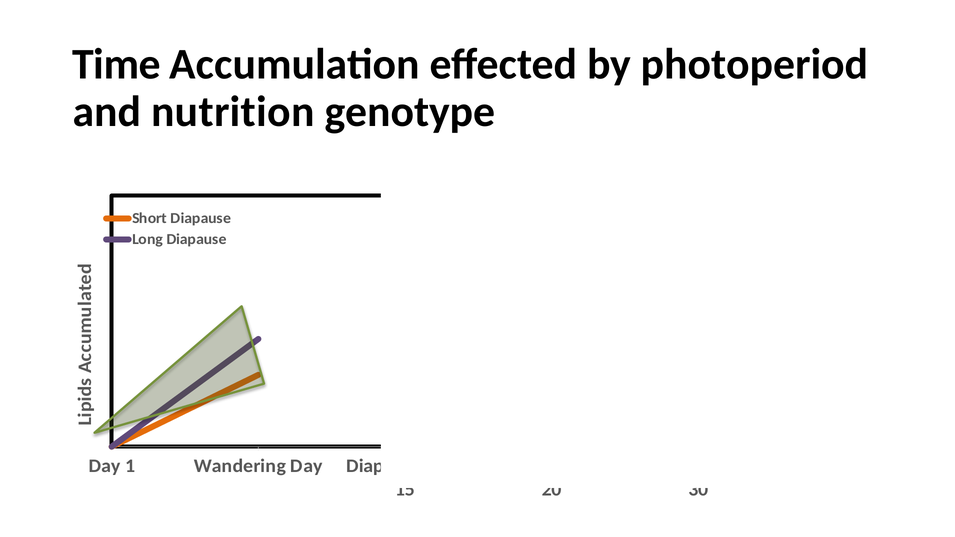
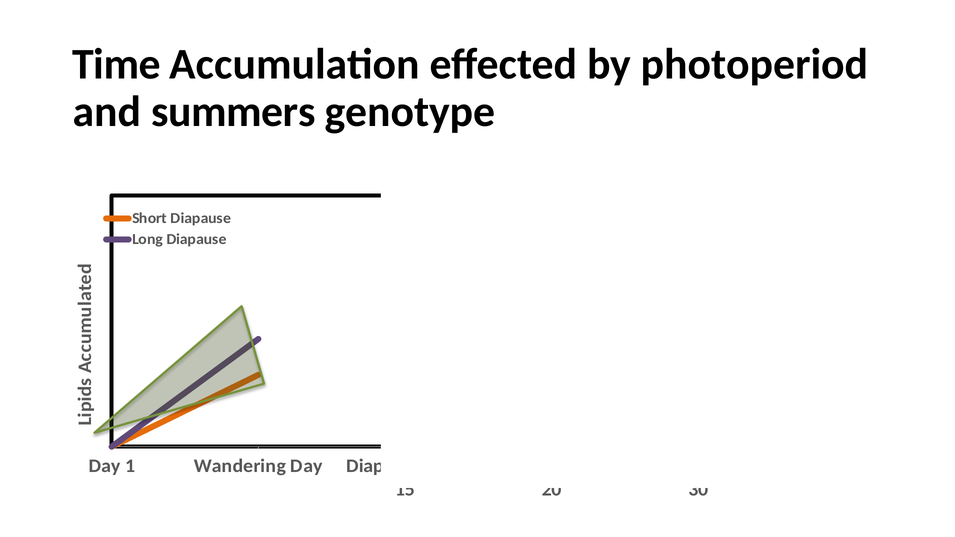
nutrition: nutrition -> summers
